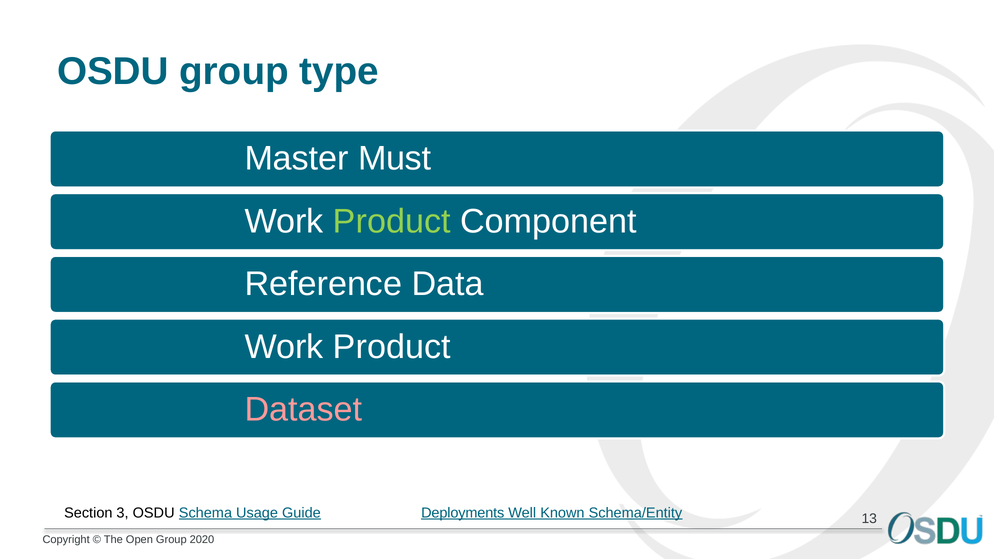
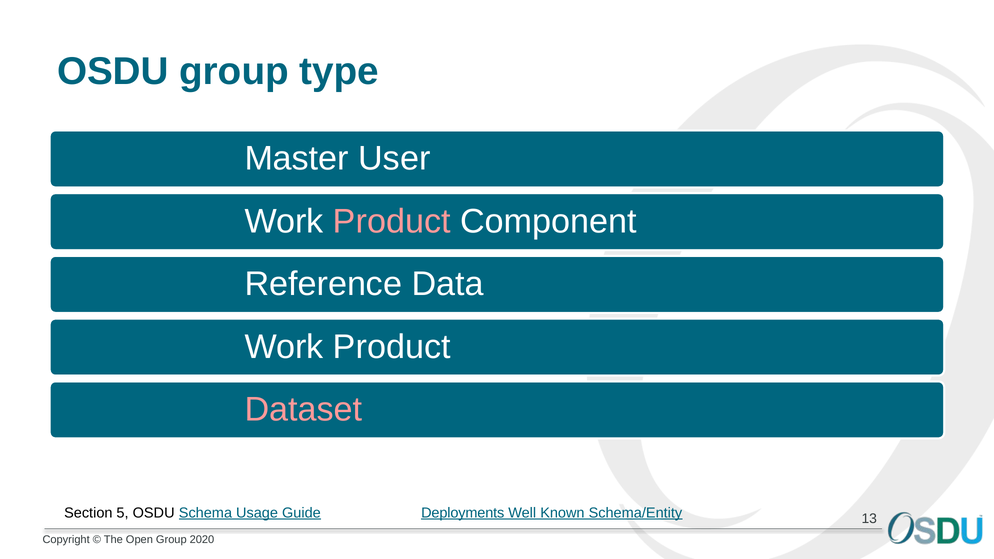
Must: Must -> User
Product at (392, 222) colour: light green -> pink
3: 3 -> 5
